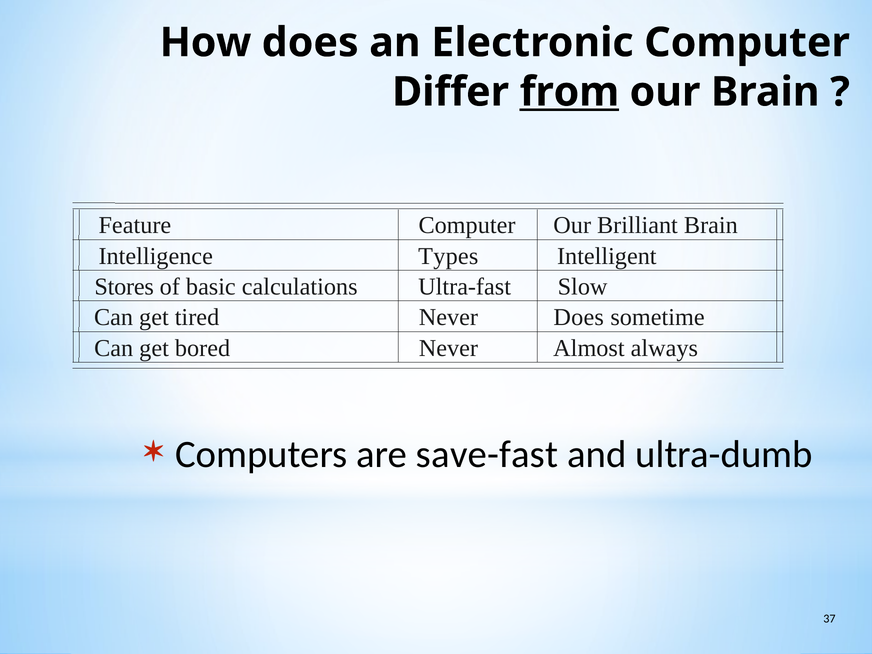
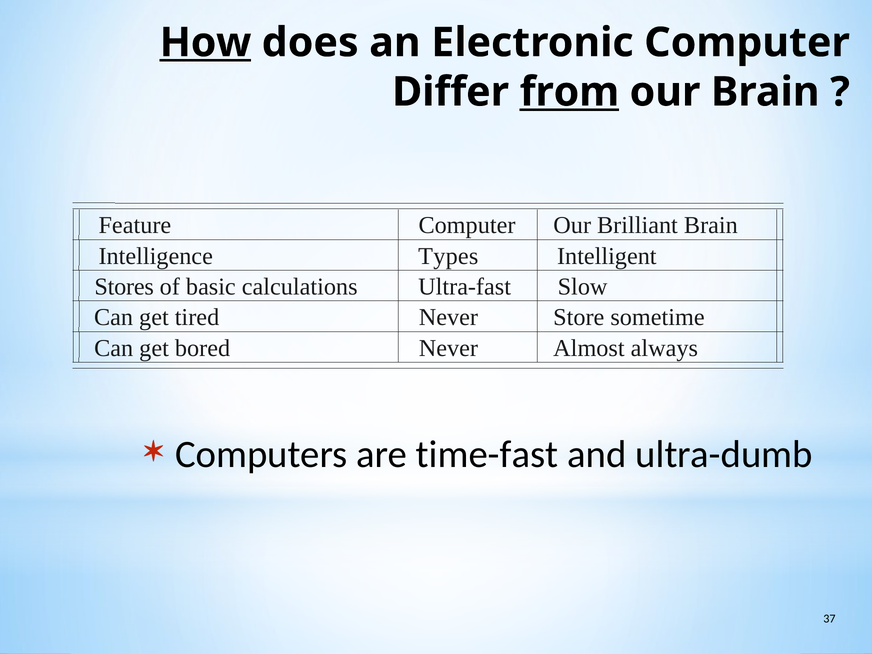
How underline: none -> present
Never Does: Does -> Store
save-fast: save-fast -> time-fast
